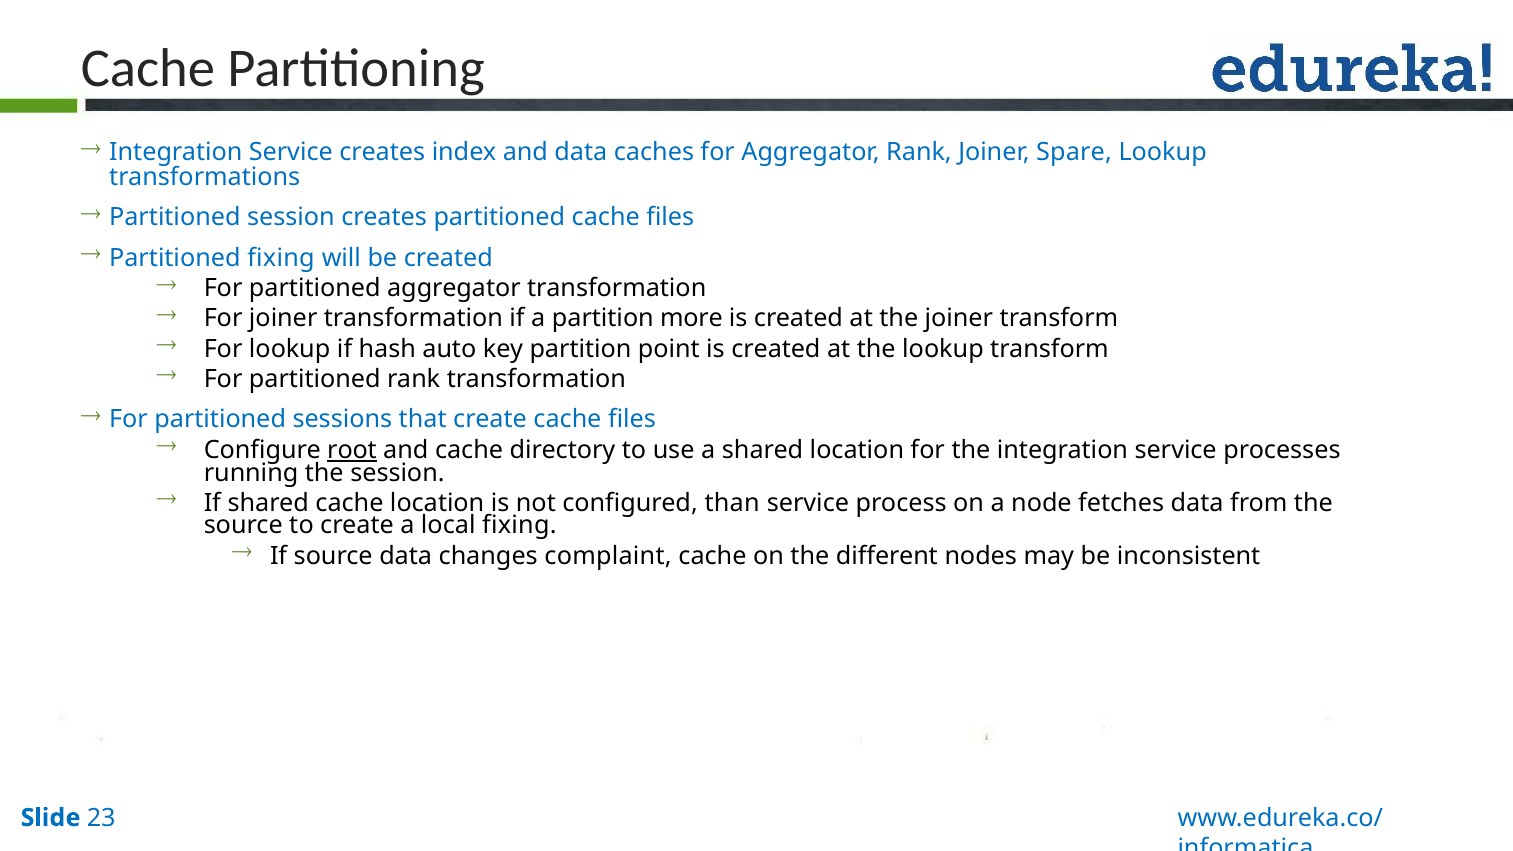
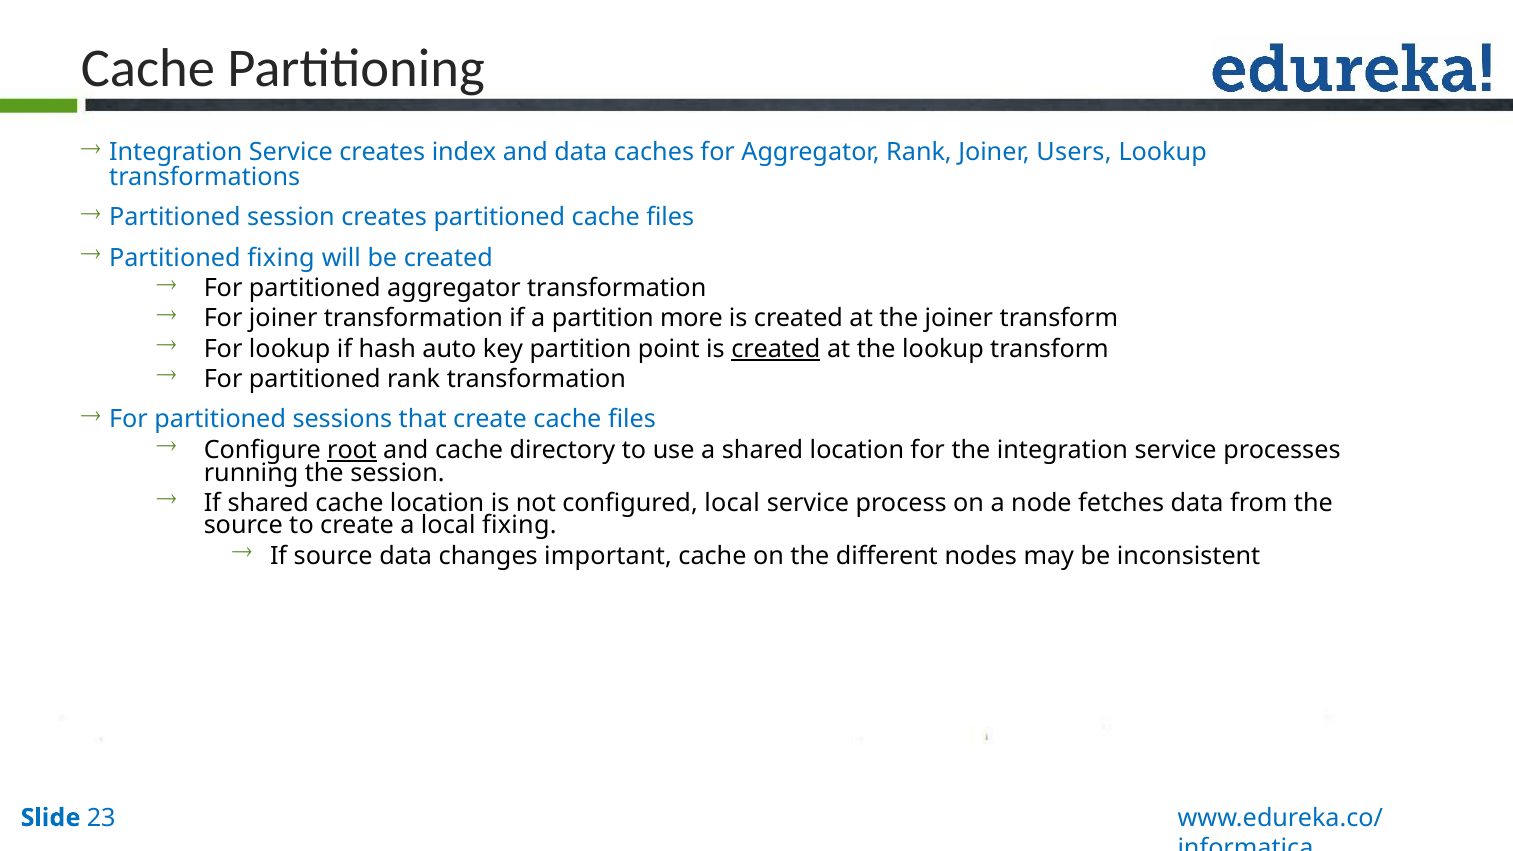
Spare: Spare -> Users
created at (776, 349) underline: none -> present
configured than: than -> local
complaint: complaint -> important
